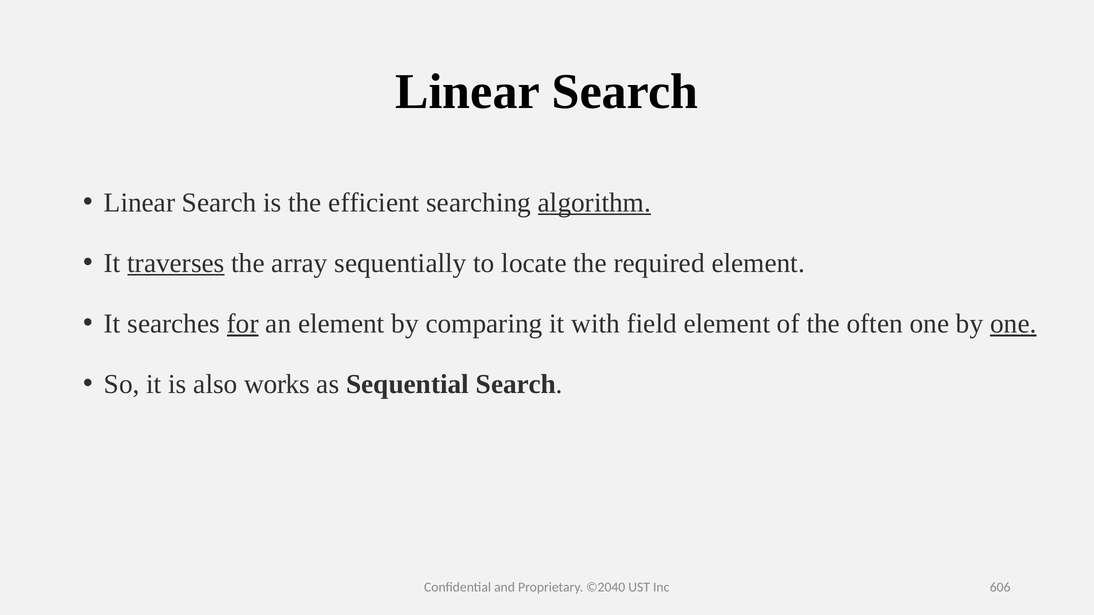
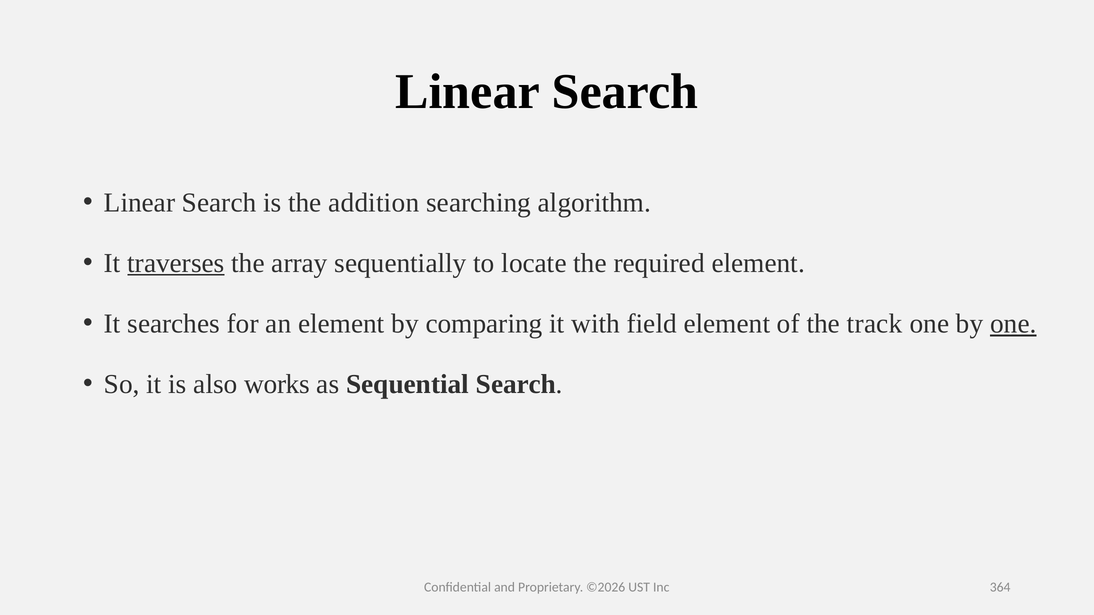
efficient: efficient -> addition
algorithm underline: present -> none
for underline: present -> none
often: often -> track
©2040: ©2040 -> ©2026
606: 606 -> 364
